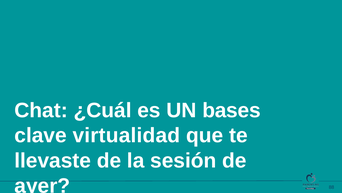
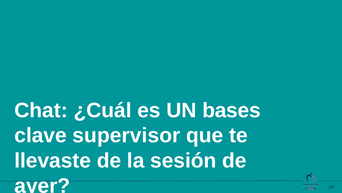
virtualidad: virtualidad -> supervisor
